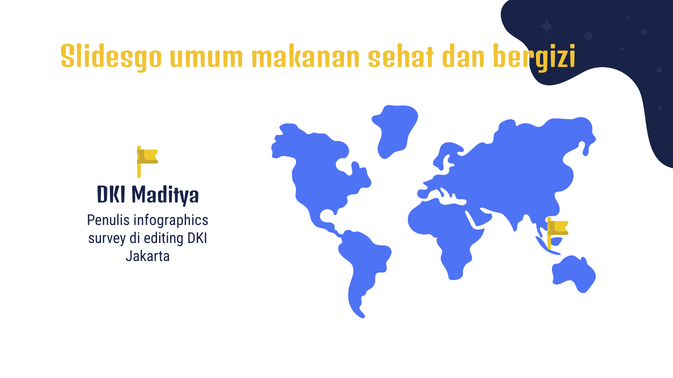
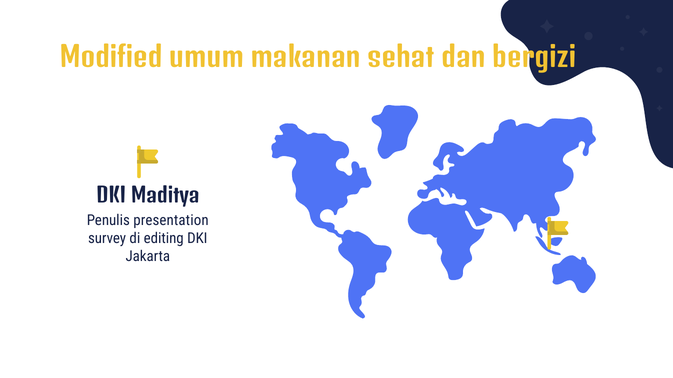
Slidesgo: Slidesgo -> Modified
infographics: infographics -> presentation
